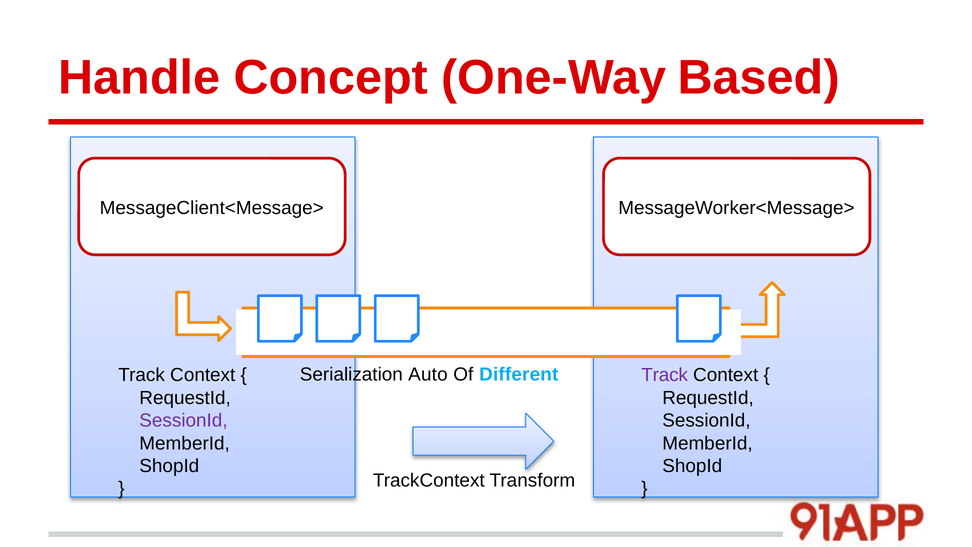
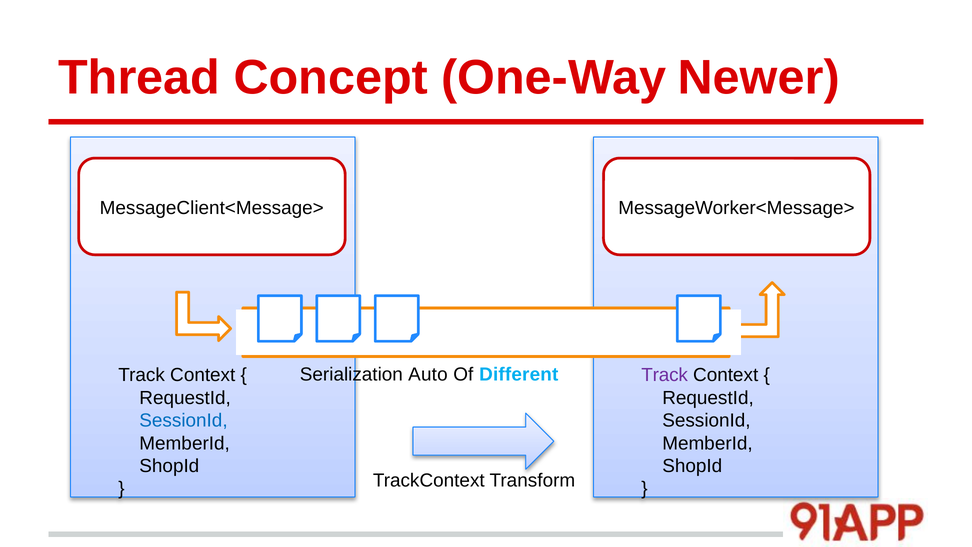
Handle: Handle -> Thread
Based: Based -> Newer
SessionId at (183, 420) colour: purple -> blue
